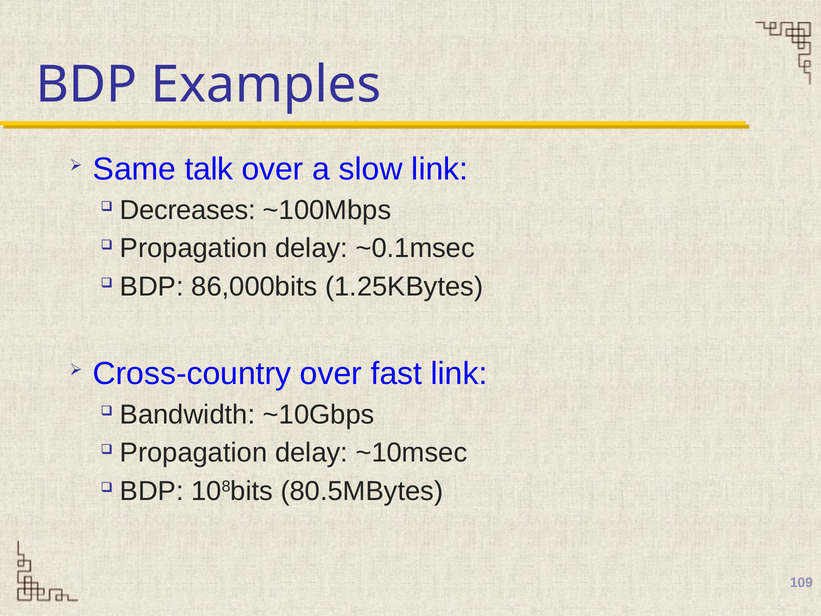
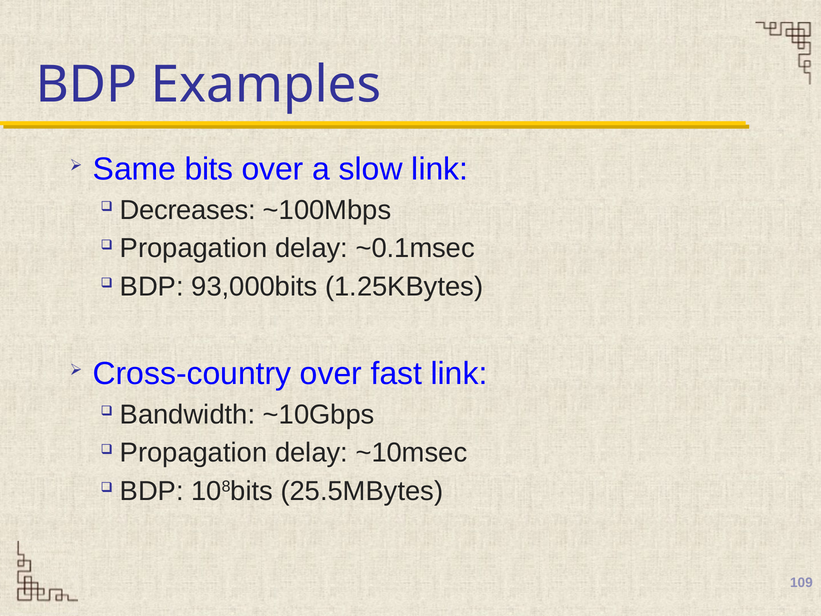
talk: talk -> bits
86,000bits: 86,000bits -> 93,000bits
80.5MBytes: 80.5MBytes -> 25.5MBytes
